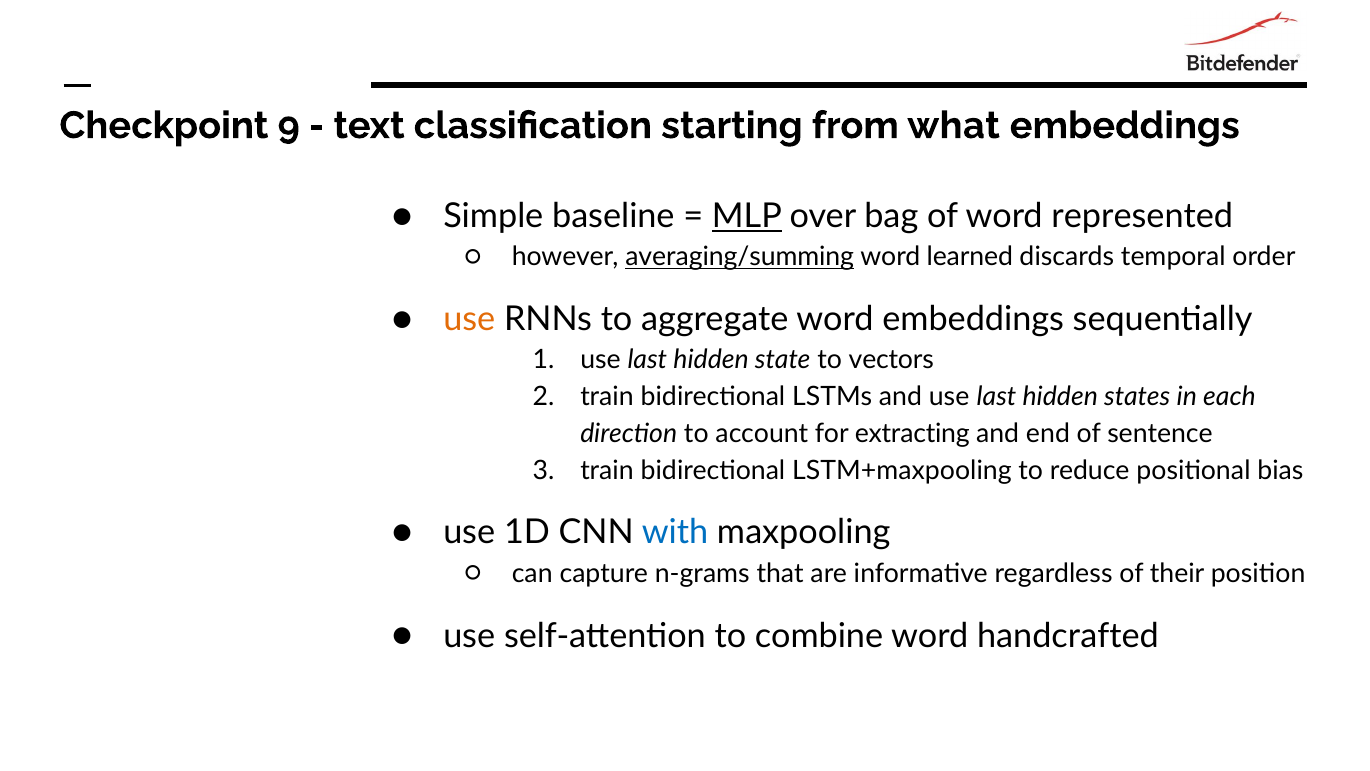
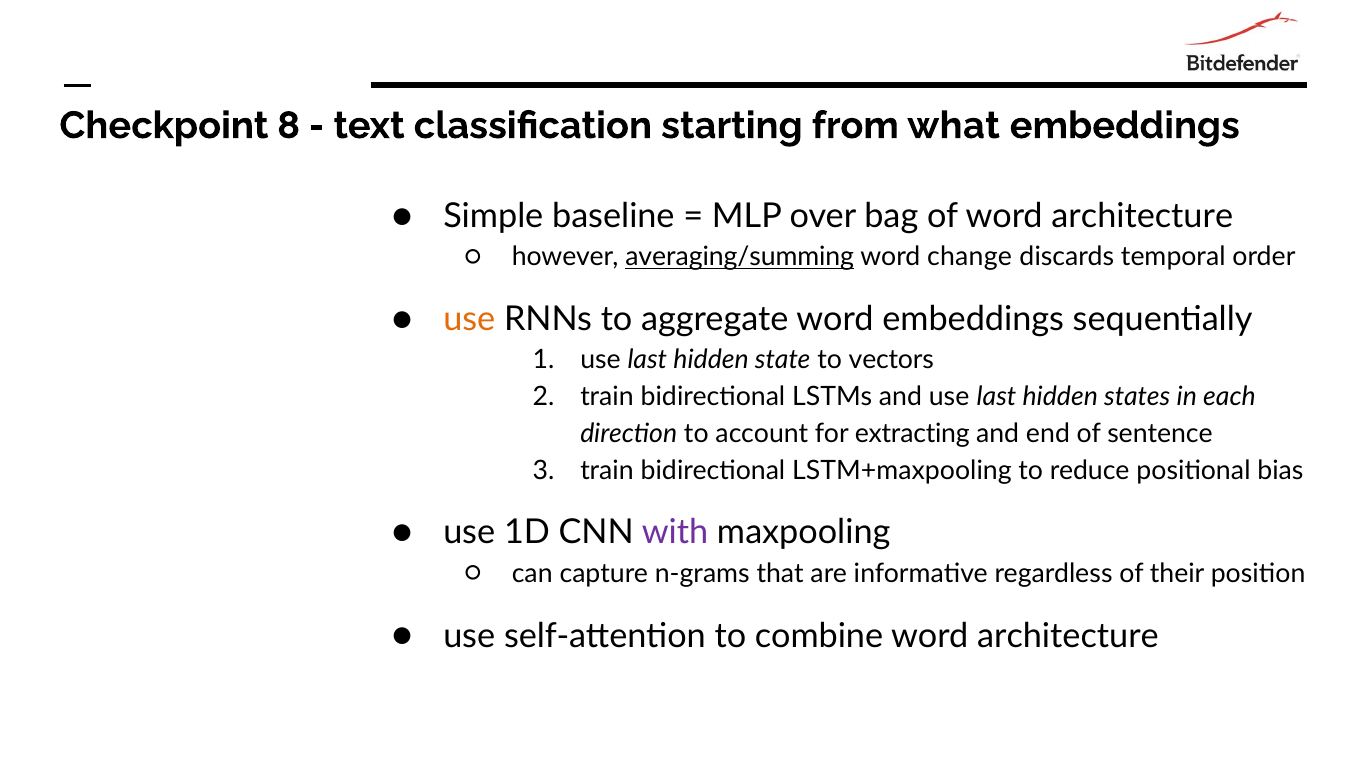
9: 9 -> 8
MLP underline: present -> none
of word represented: represented -> architecture
learned: learned -> change
with colour: blue -> purple
combine word handcrafted: handcrafted -> architecture
